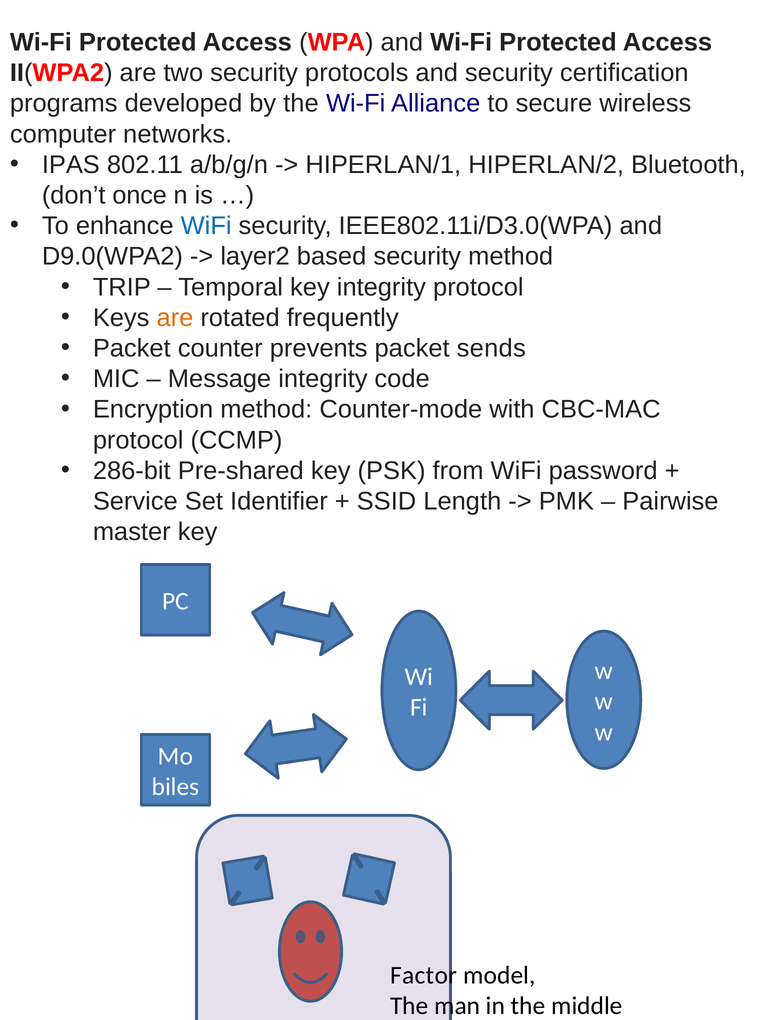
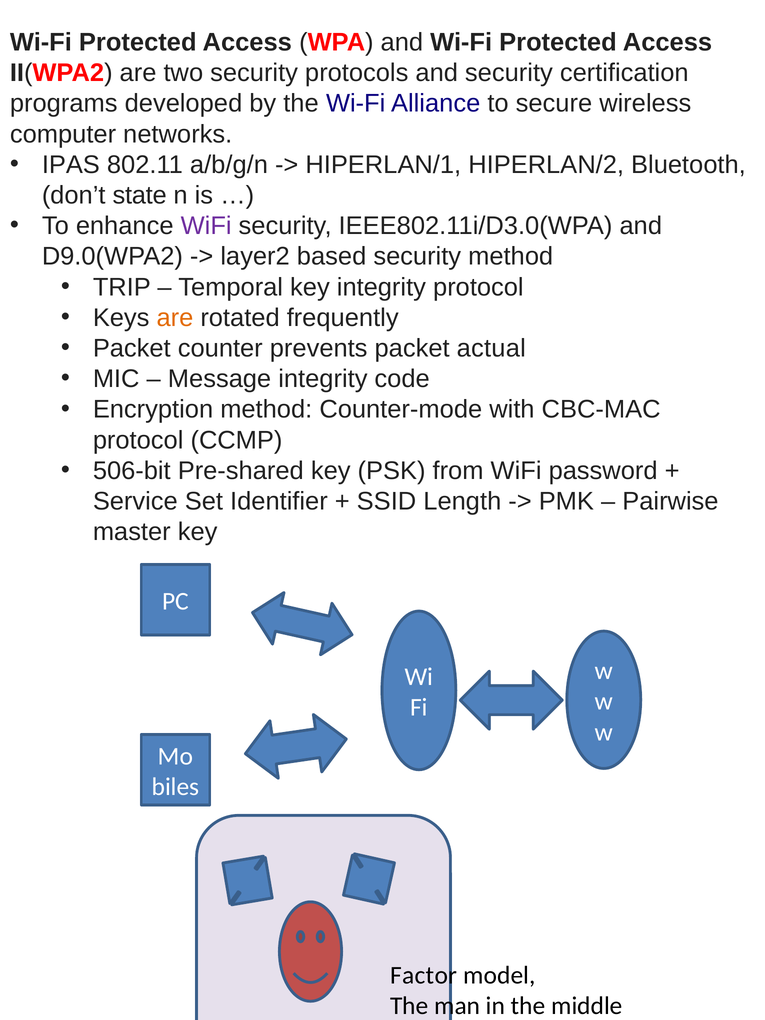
once: once -> state
WiFi at (206, 226) colour: blue -> purple
sends: sends -> actual
286-bit: 286-bit -> 506-bit
